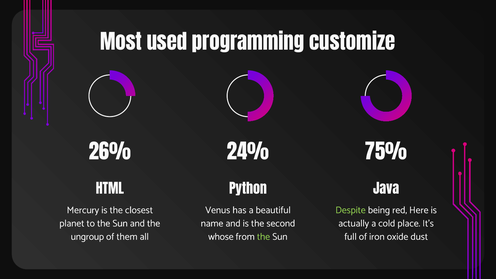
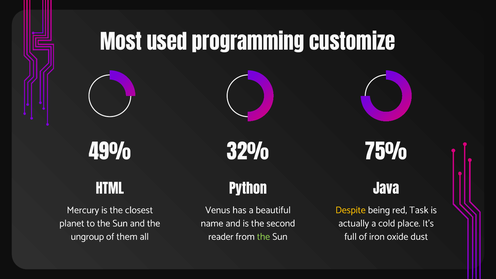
26%: 26% -> 49%
24%: 24% -> 32%
Despite colour: light green -> yellow
Here: Here -> Task
whose: whose -> reader
